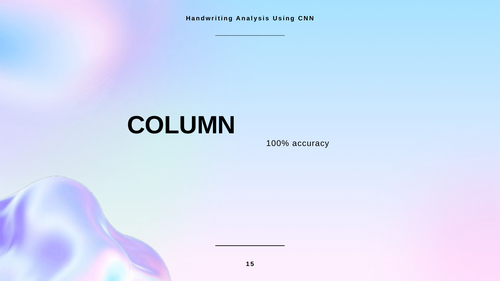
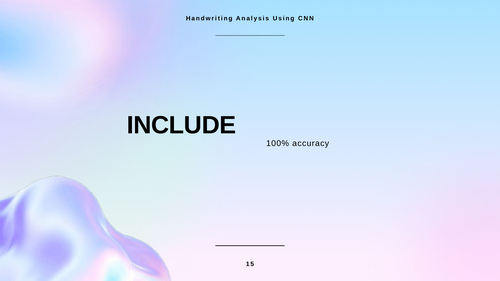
COLUMN: COLUMN -> INCLUDE
